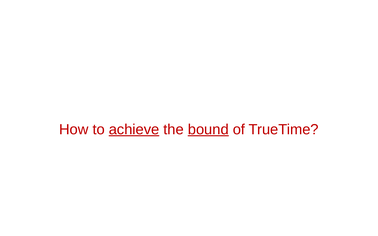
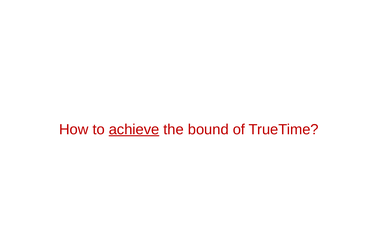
bound underline: present -> none
